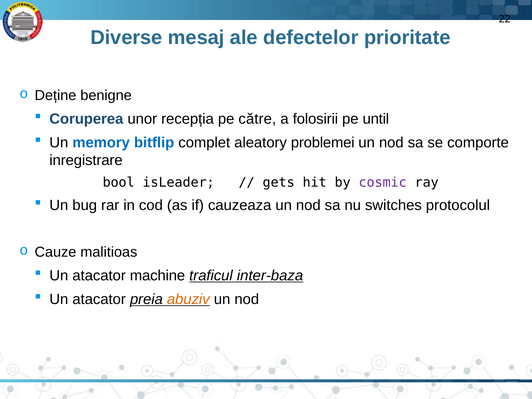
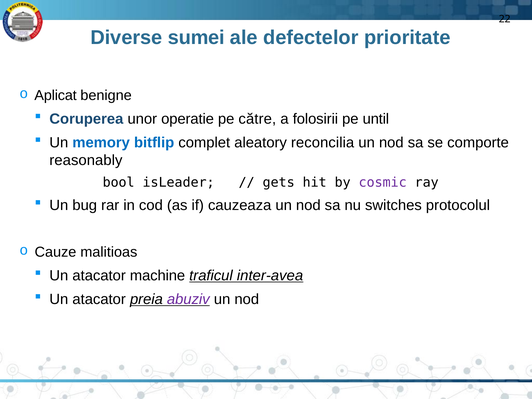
mesaj: mesaj -> sumei
Deține: Deține -> Aplicat
recepția: recepția -> operatie
problemei: problemei -> reconcilia
inregistrare: inregistrare -> reasonably
inter-baza: inter-baza -> inter-avea
abuziv colour: orange -> purple
